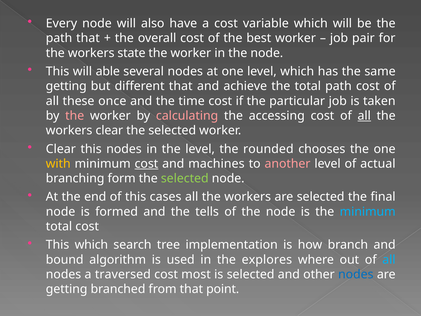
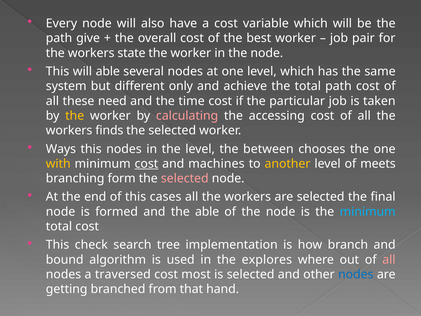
path that: that -> give
getting at (66, 86): getting -> system
different that: that -> only
once: once -> need
the at (75, 116) colour: pink -> yellow
all at (364, 116) underline: present -> none
workers clear: clear -> finds
Clear at (61, 149): Clear -> Ways
rounded: rounded -> between
another colour: pink -> yellow
actual: actual -> meets
selected at (185, 178) colour: light green -> pink
the tells: tells -> able
This which: which -> check
all at (389, 259) colour: light blue -> pink
point: point -> hand
